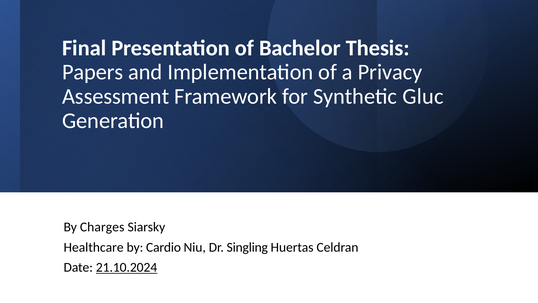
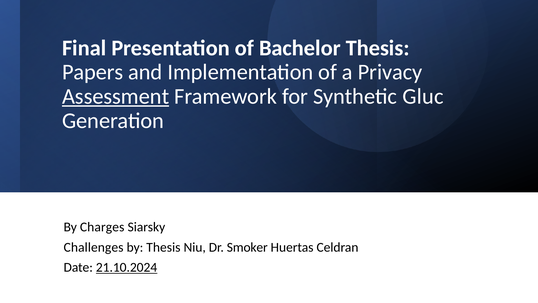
Assessment underline: none -> present
Healthcare: Healthcare -> Challenges
by Cardio: Cardio -> Thesis
Singling: Singling -> Smoker
